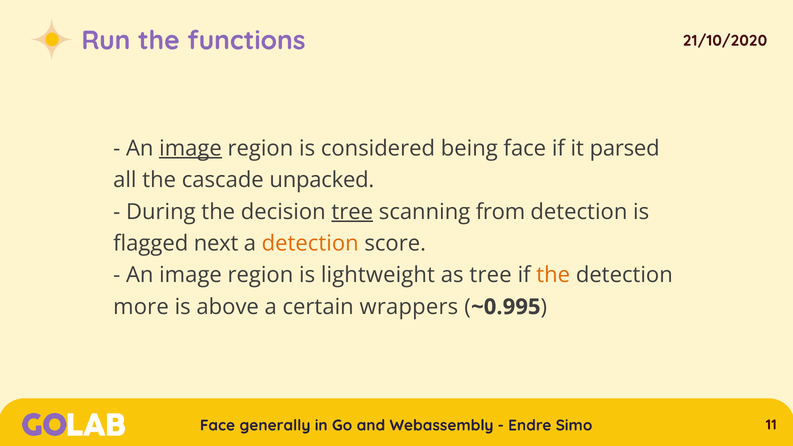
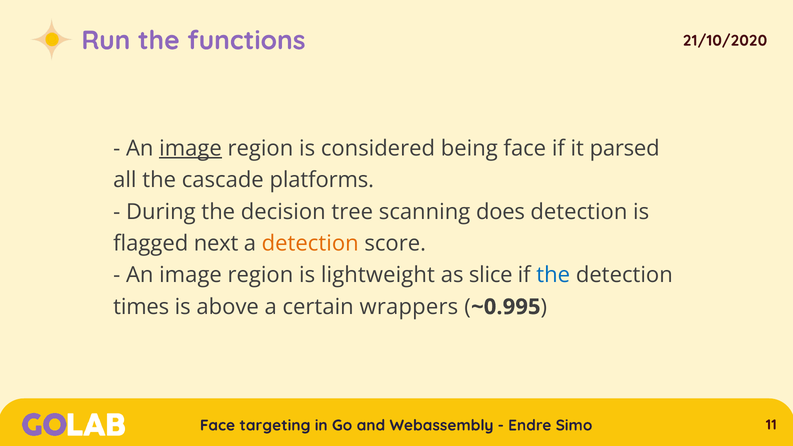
unpacked: unpacked -> platforms
tree at (352, 212) underline: present -> none
from: from -> does
as tree: tree -> slice
the at (553, 275) colour: orange -> blue
more: more -> times
generally: generally -> targeting
